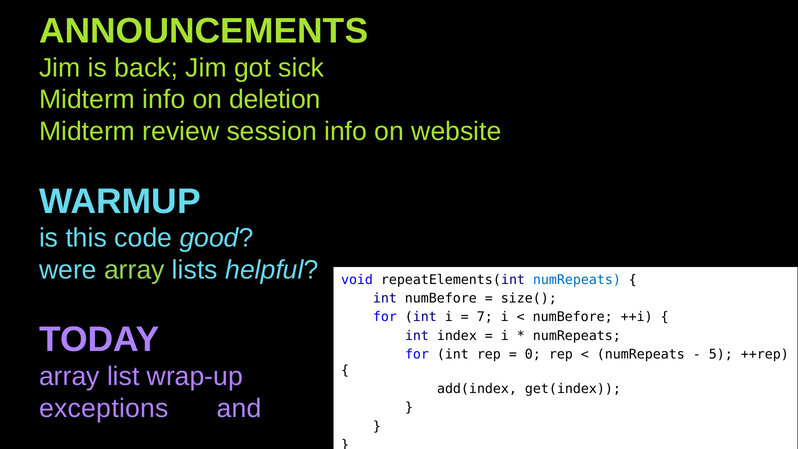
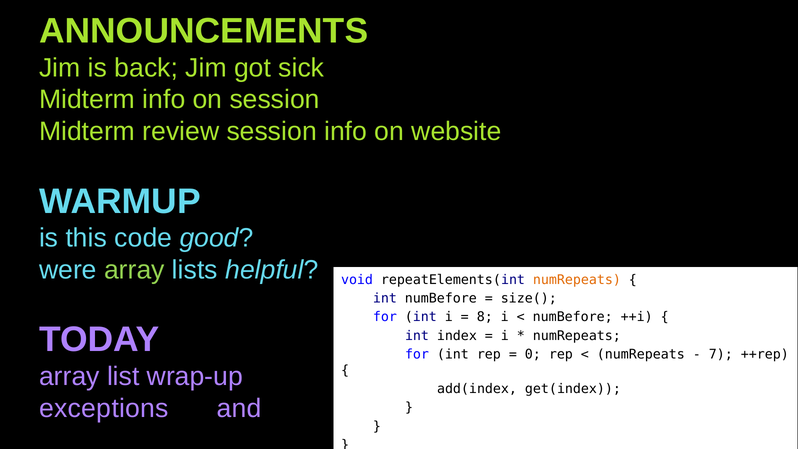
on deletion: deletion -> session
numRepeats at (577, 280) colour: blue -> orange
7: 7 -> 8
5: 5 -> 7
